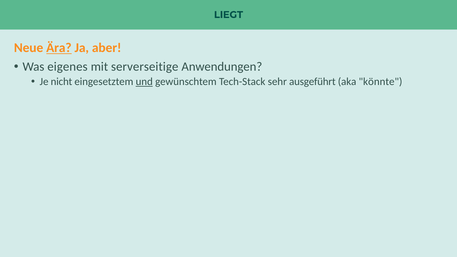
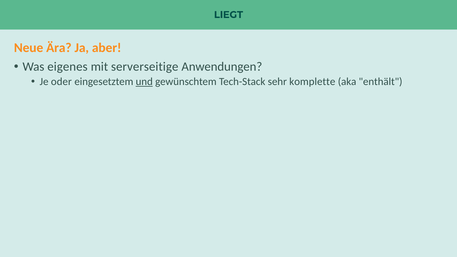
Ära underline: present -> none
nicht: nicht -> oder
ausgeführt: ausgeführt -> komplette
könnte: könnte -> enthält
